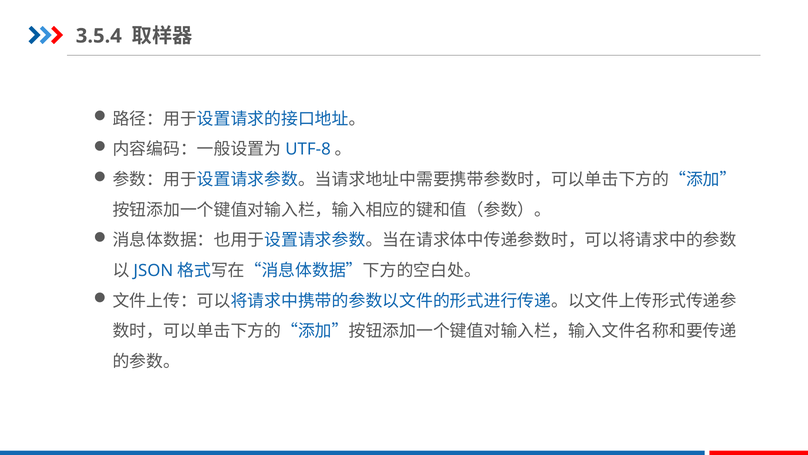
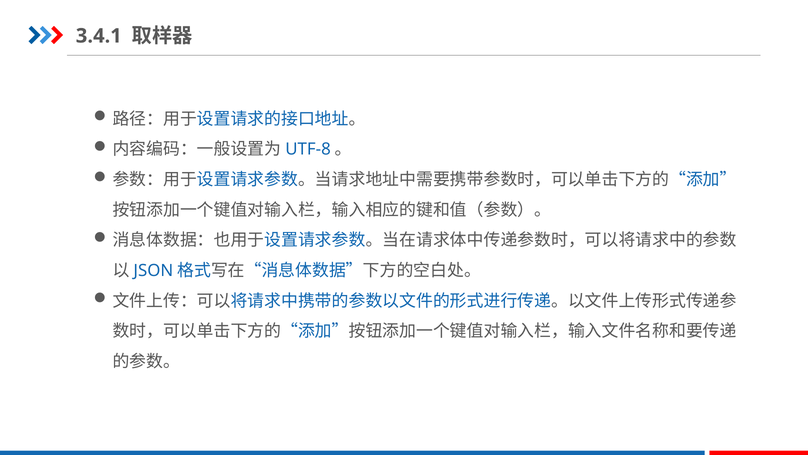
3.5.4: 3.5.4 -> 3.4.1
